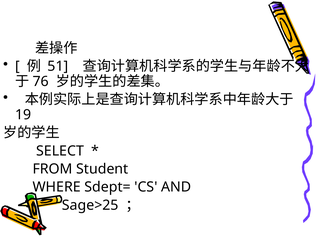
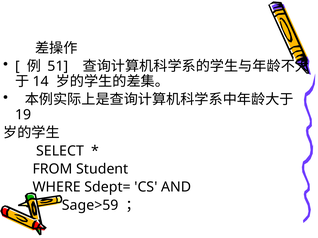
76: 76 -> 14
Sage>25: Sage>25 -> Sage>59
